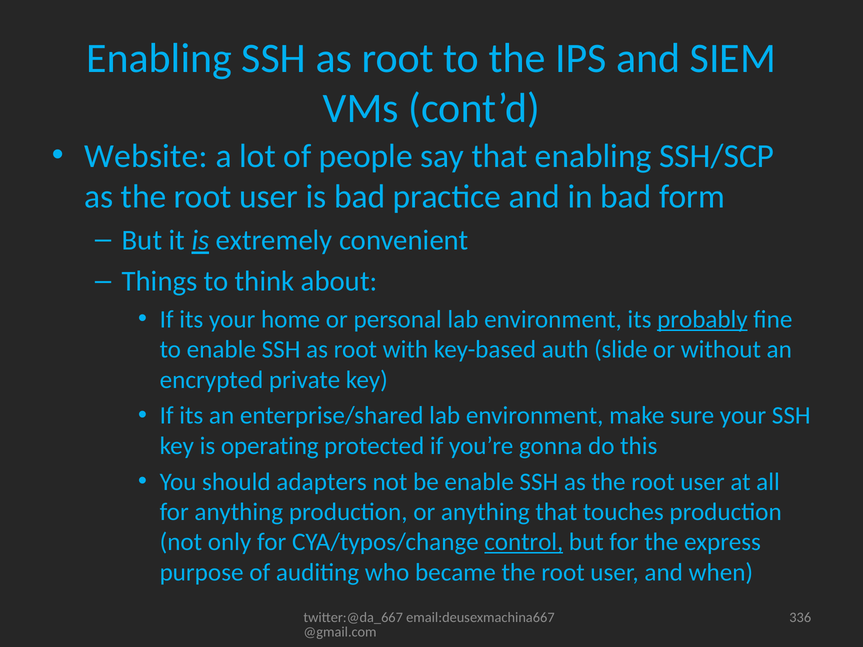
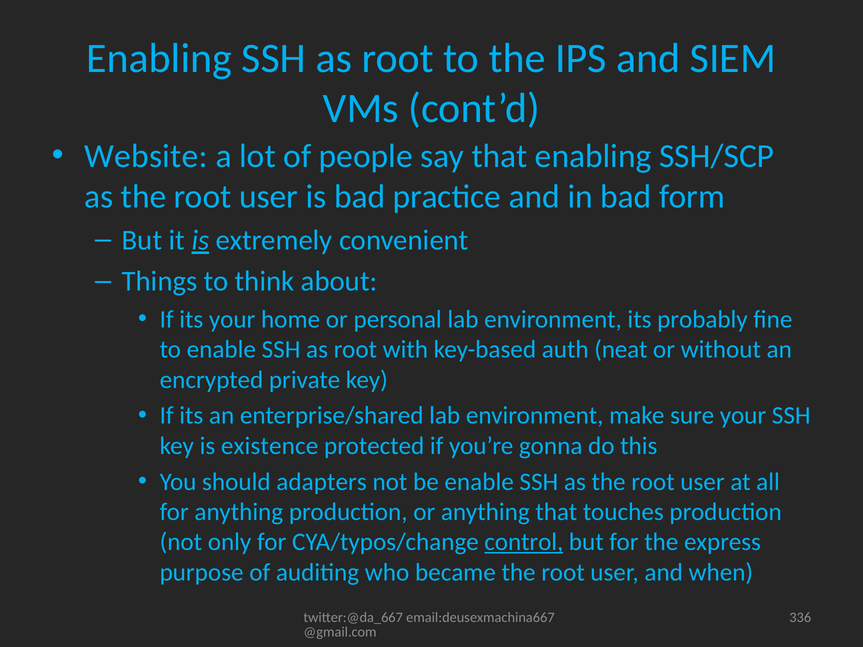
probably underline: present -> none
slide: slide -> neat
operating: operating -> existence
